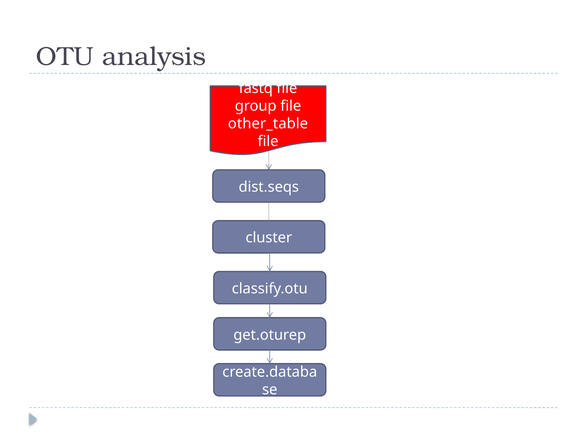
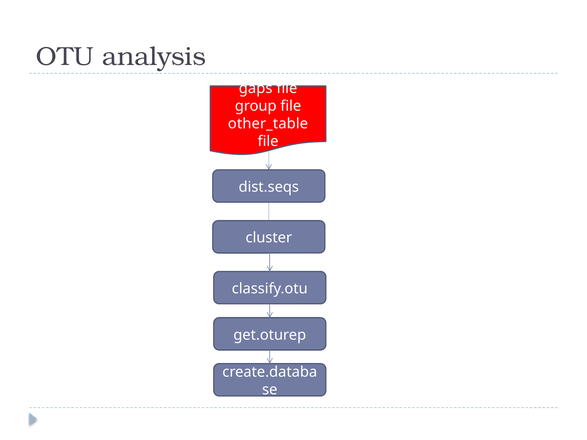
fastq: fastq -> gaps
